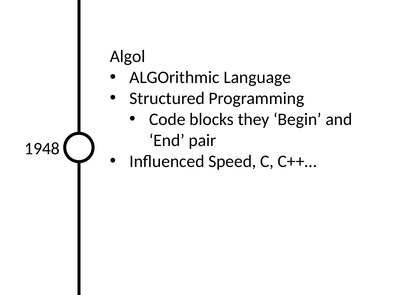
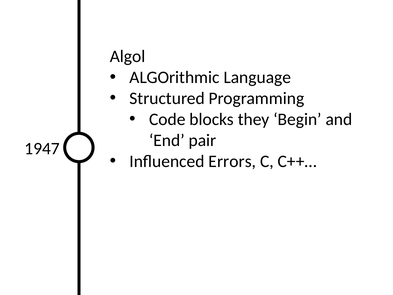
1948: 1948 -> 1947
Speed: Speed -> Errors
